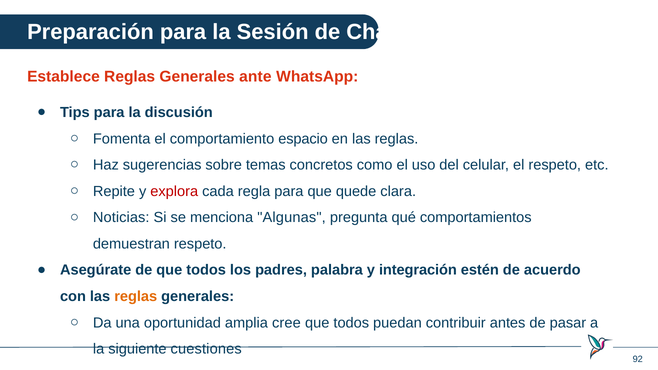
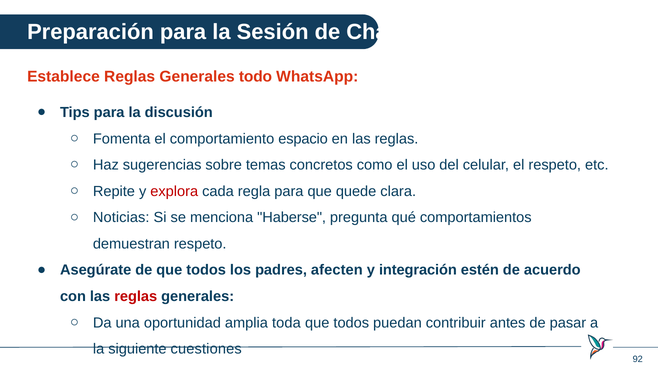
ante: ante -> todo
Algunas: Algunas -> Haberse
palabra: palabra -> afecten
reglas at (136, 297) colour: orange -> red
cree: cree -> toda
